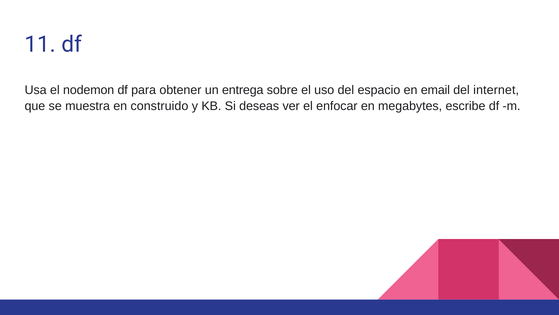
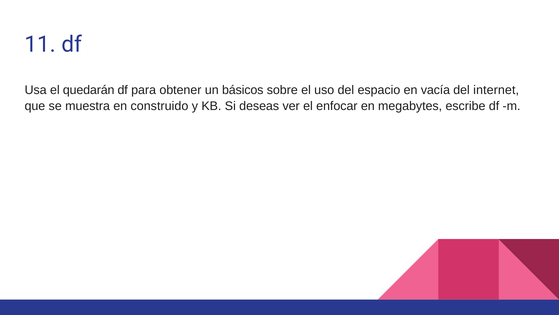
nodemon: nodemon -> quedarán
entrega: entrega -> básicos
email: email -> vacía
